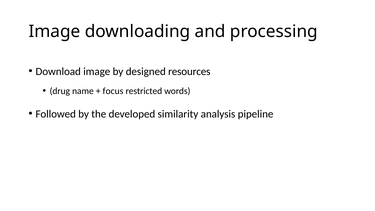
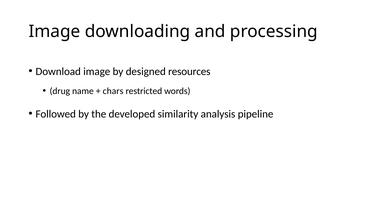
focus: focus -> chars
